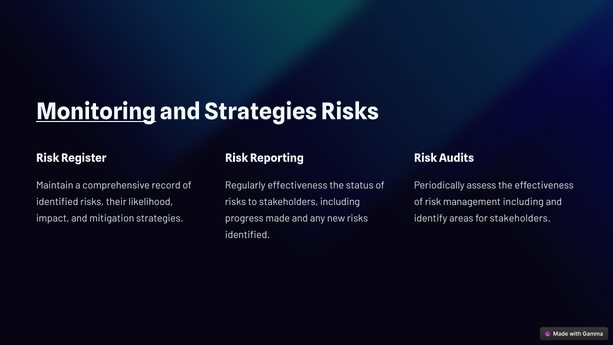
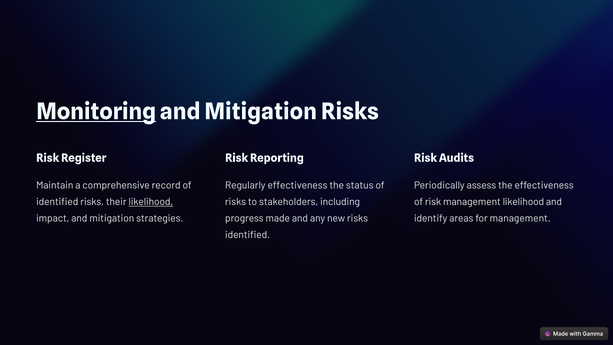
Strategies at (261, 112): Strategies -> Mitigation
likelihood at (151, 202) underline: none -> present
management including: including -> likelihood
for stakeholders: stakeholders -> management
